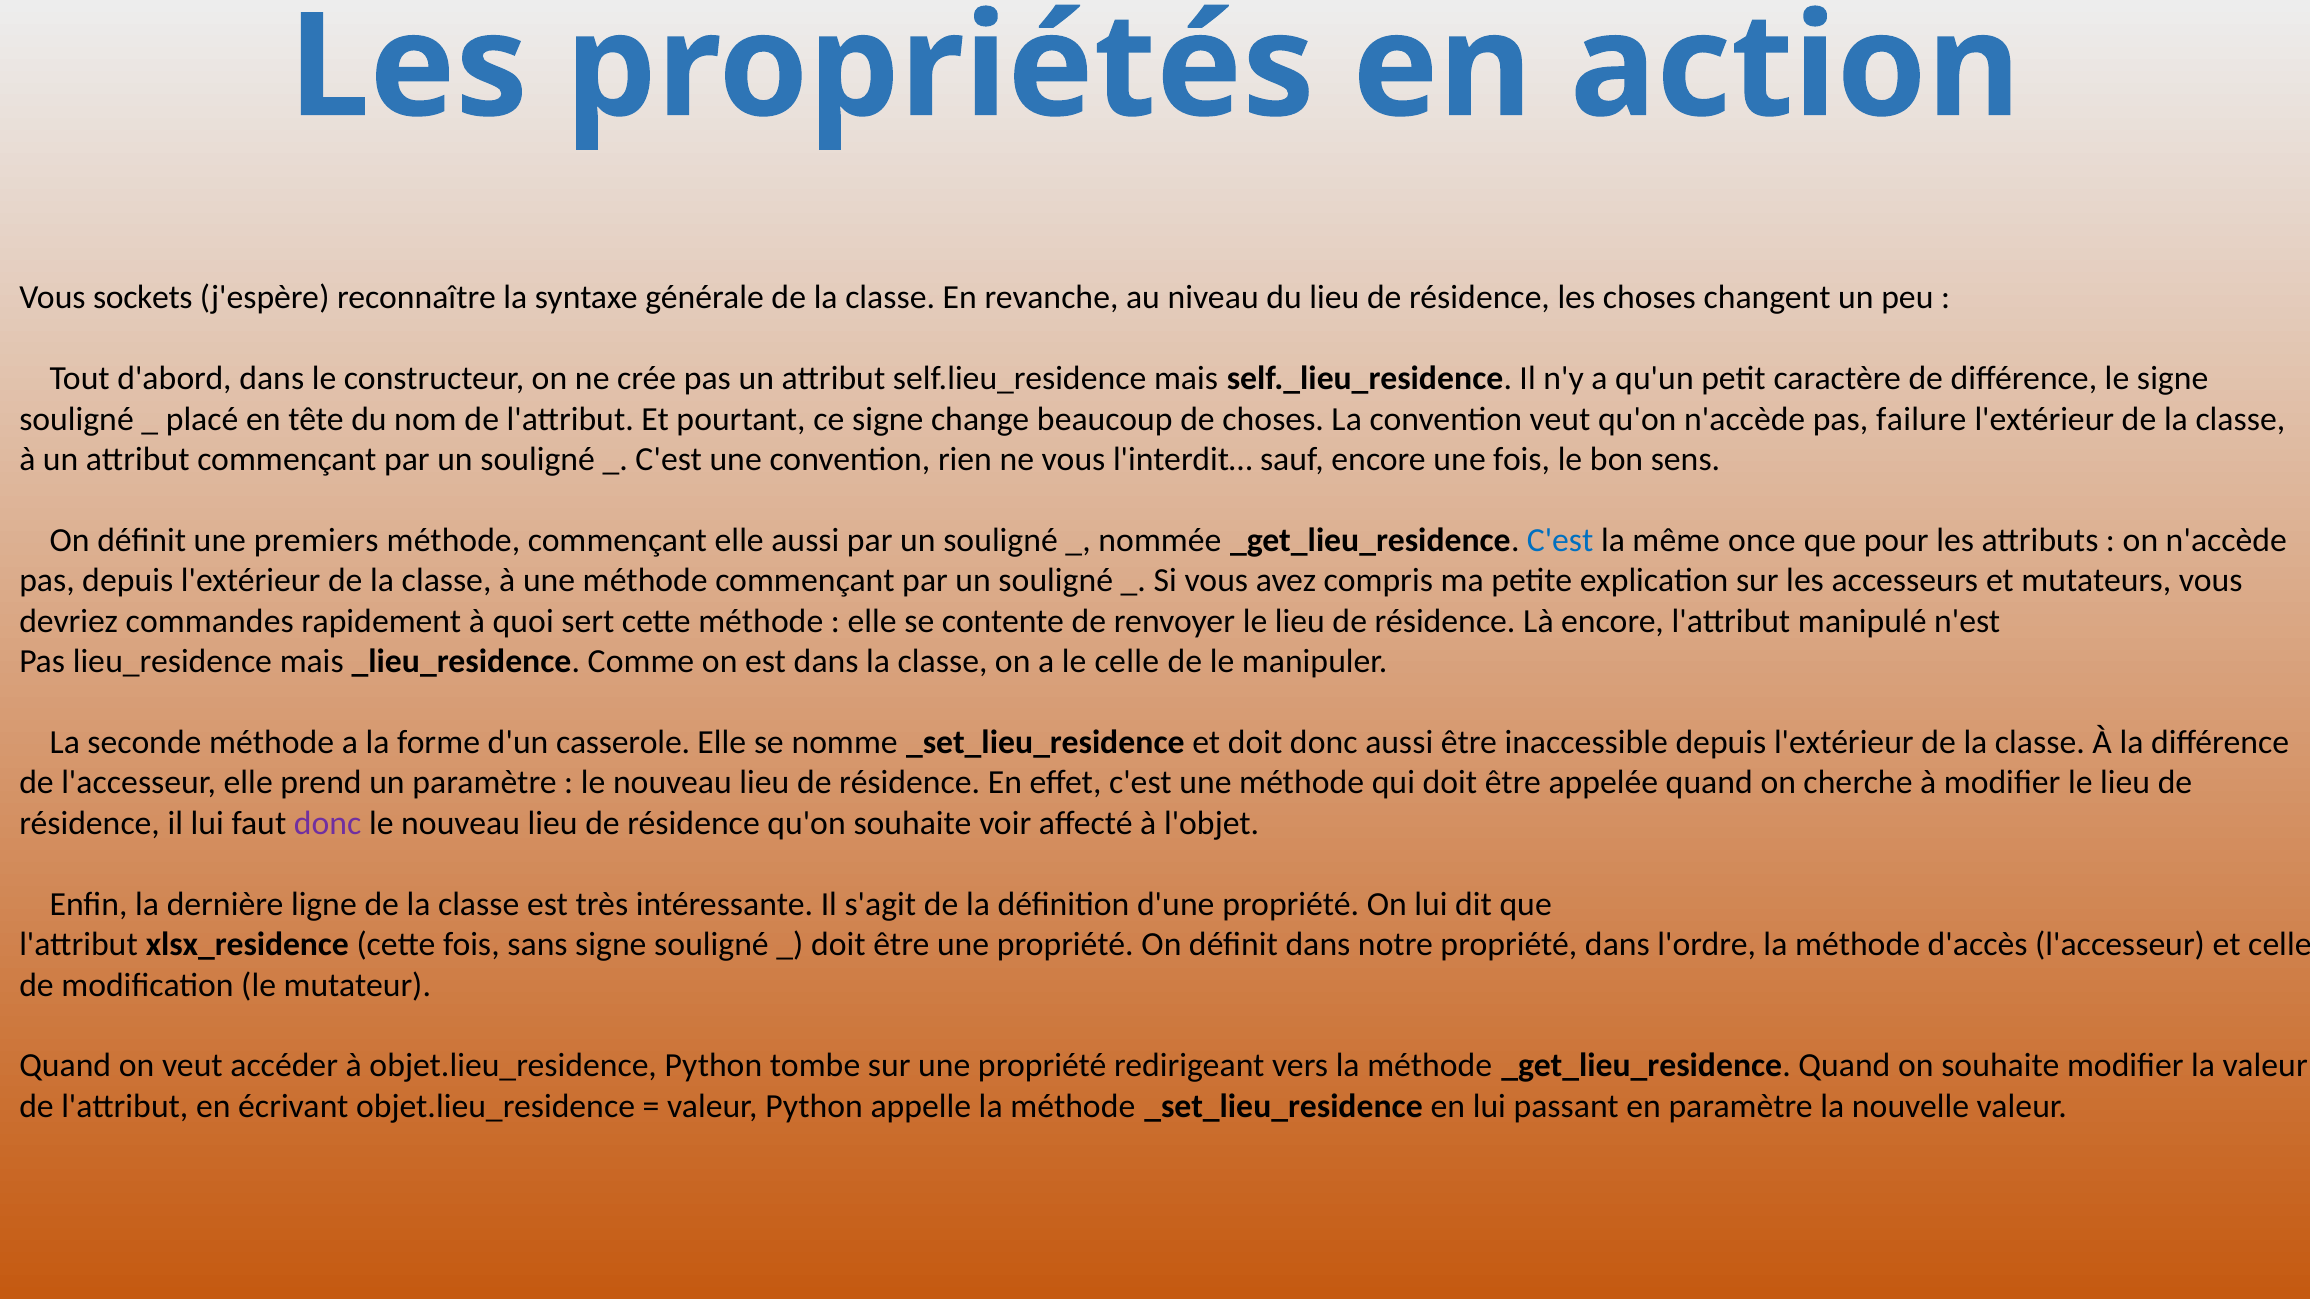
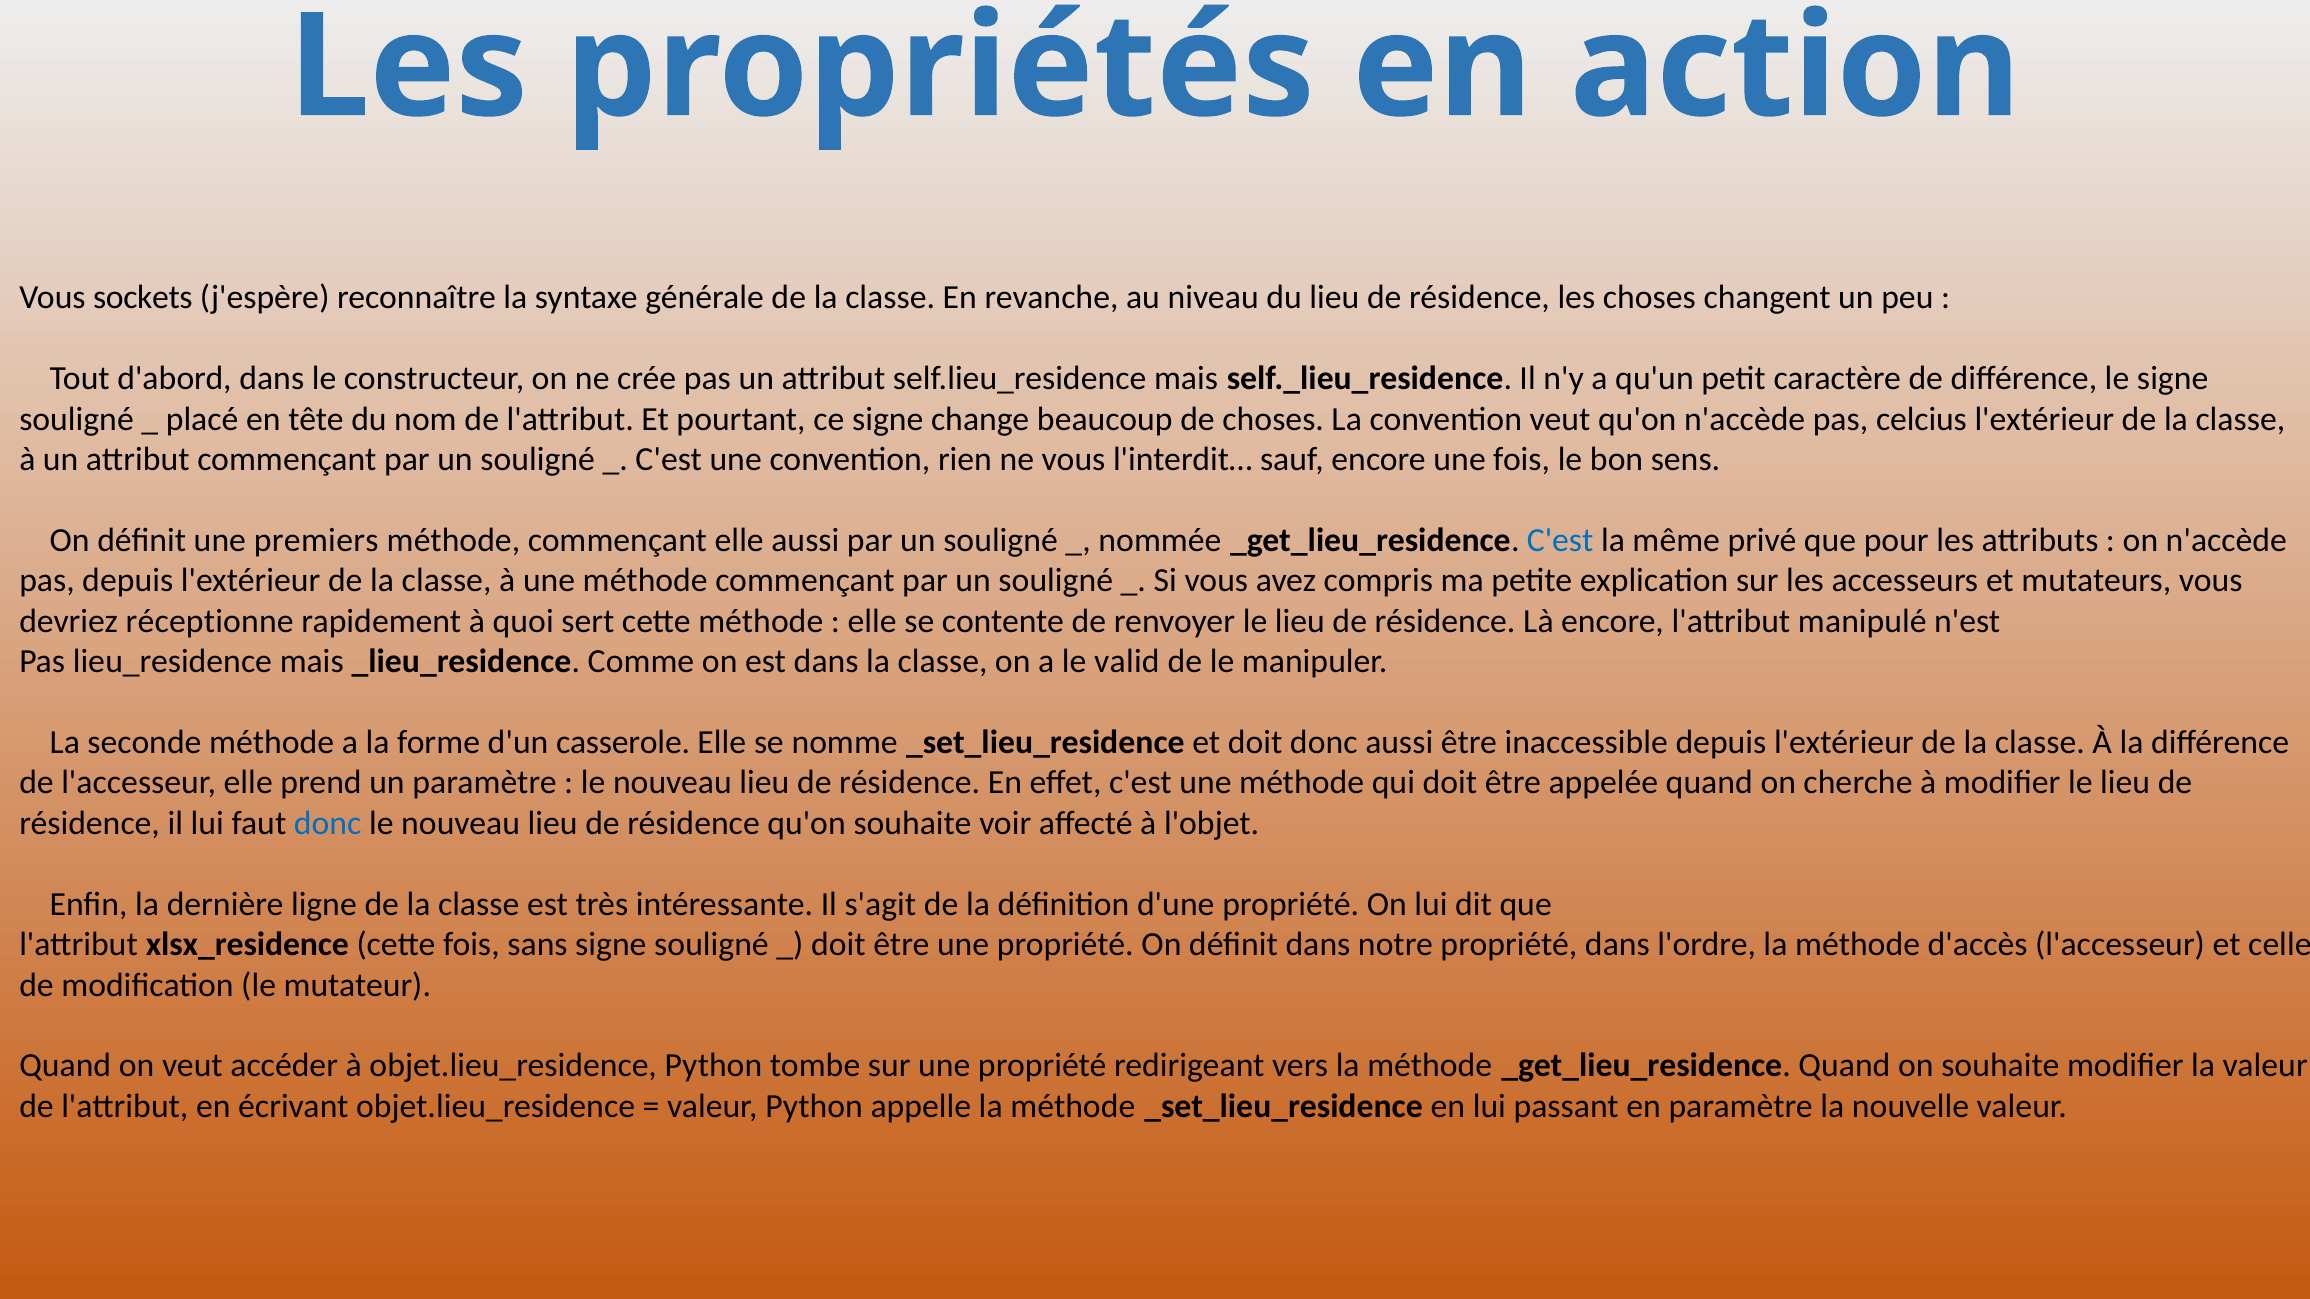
failure: failure -> celcius
once: once -> privé
commandes: commandes -> réceptionne
le celle: celle -> valid
donc at (328, 823) colour: purple -> blue
